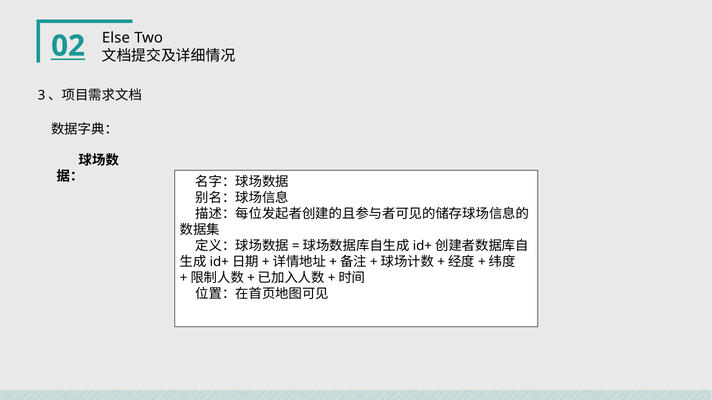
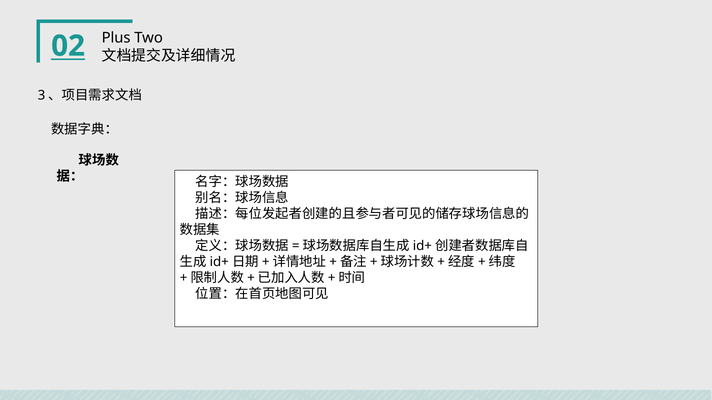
Else: Else -> Plus
